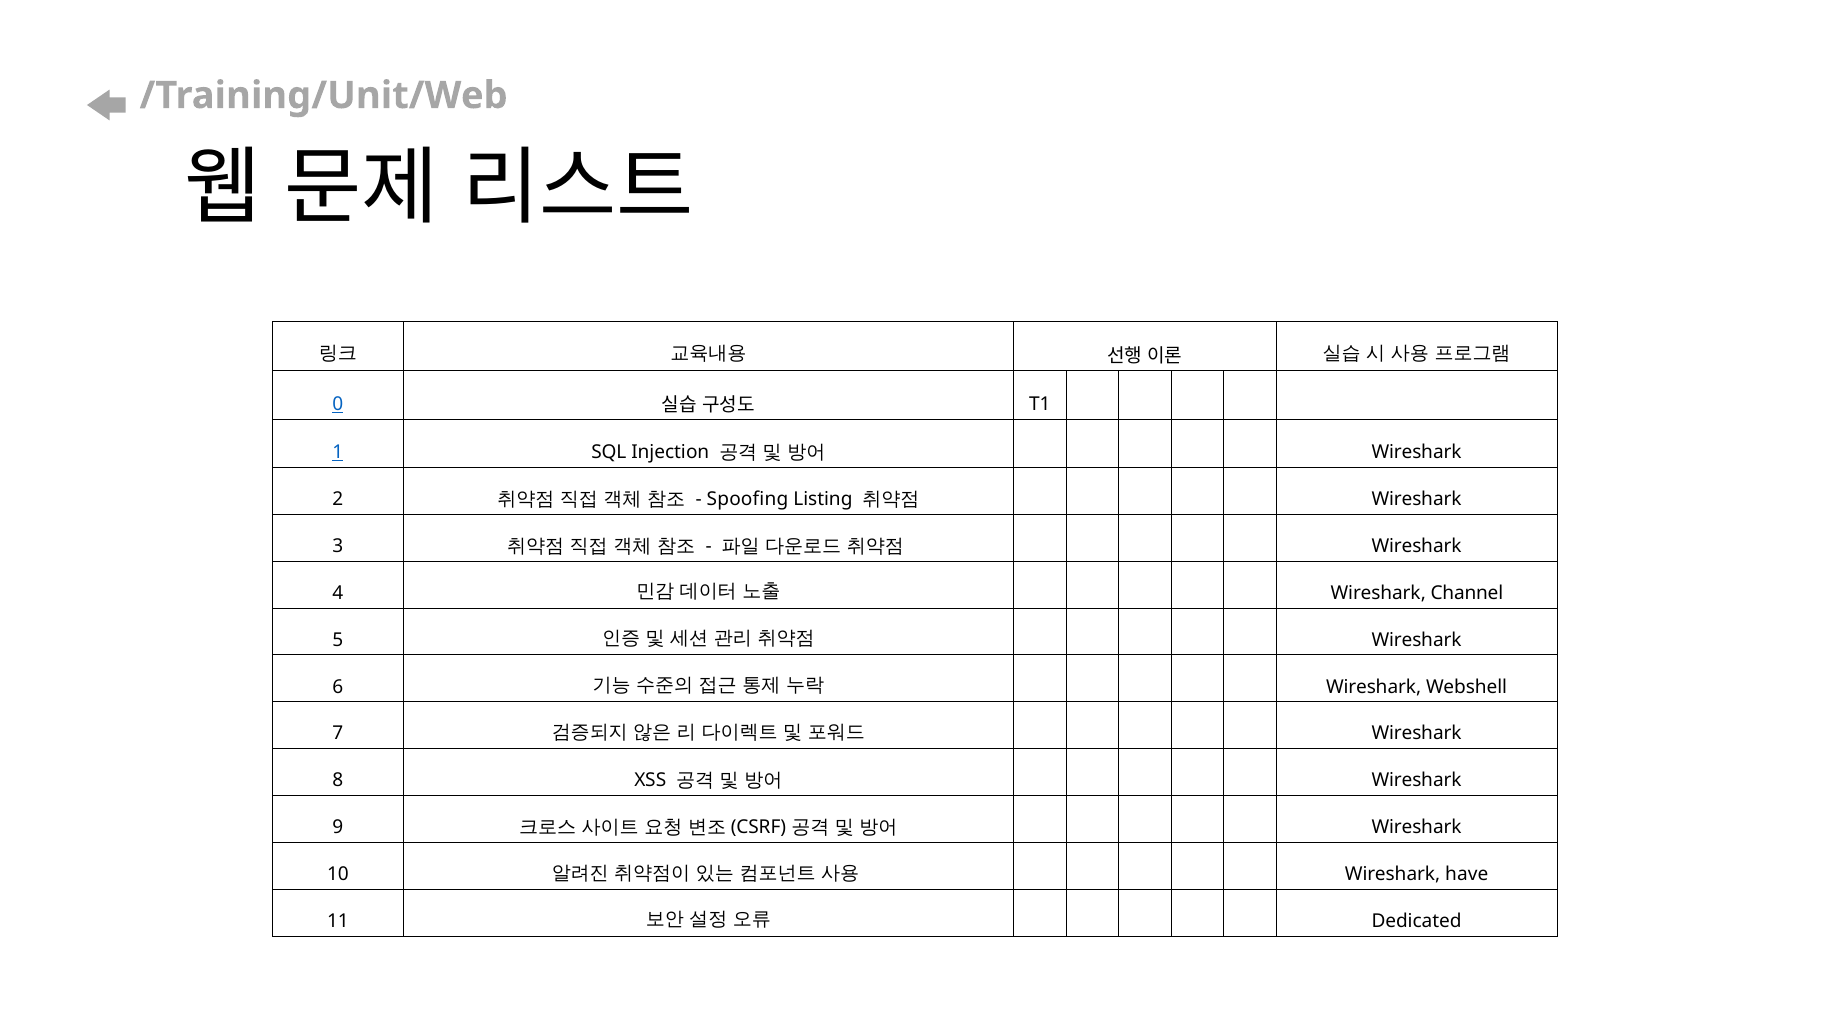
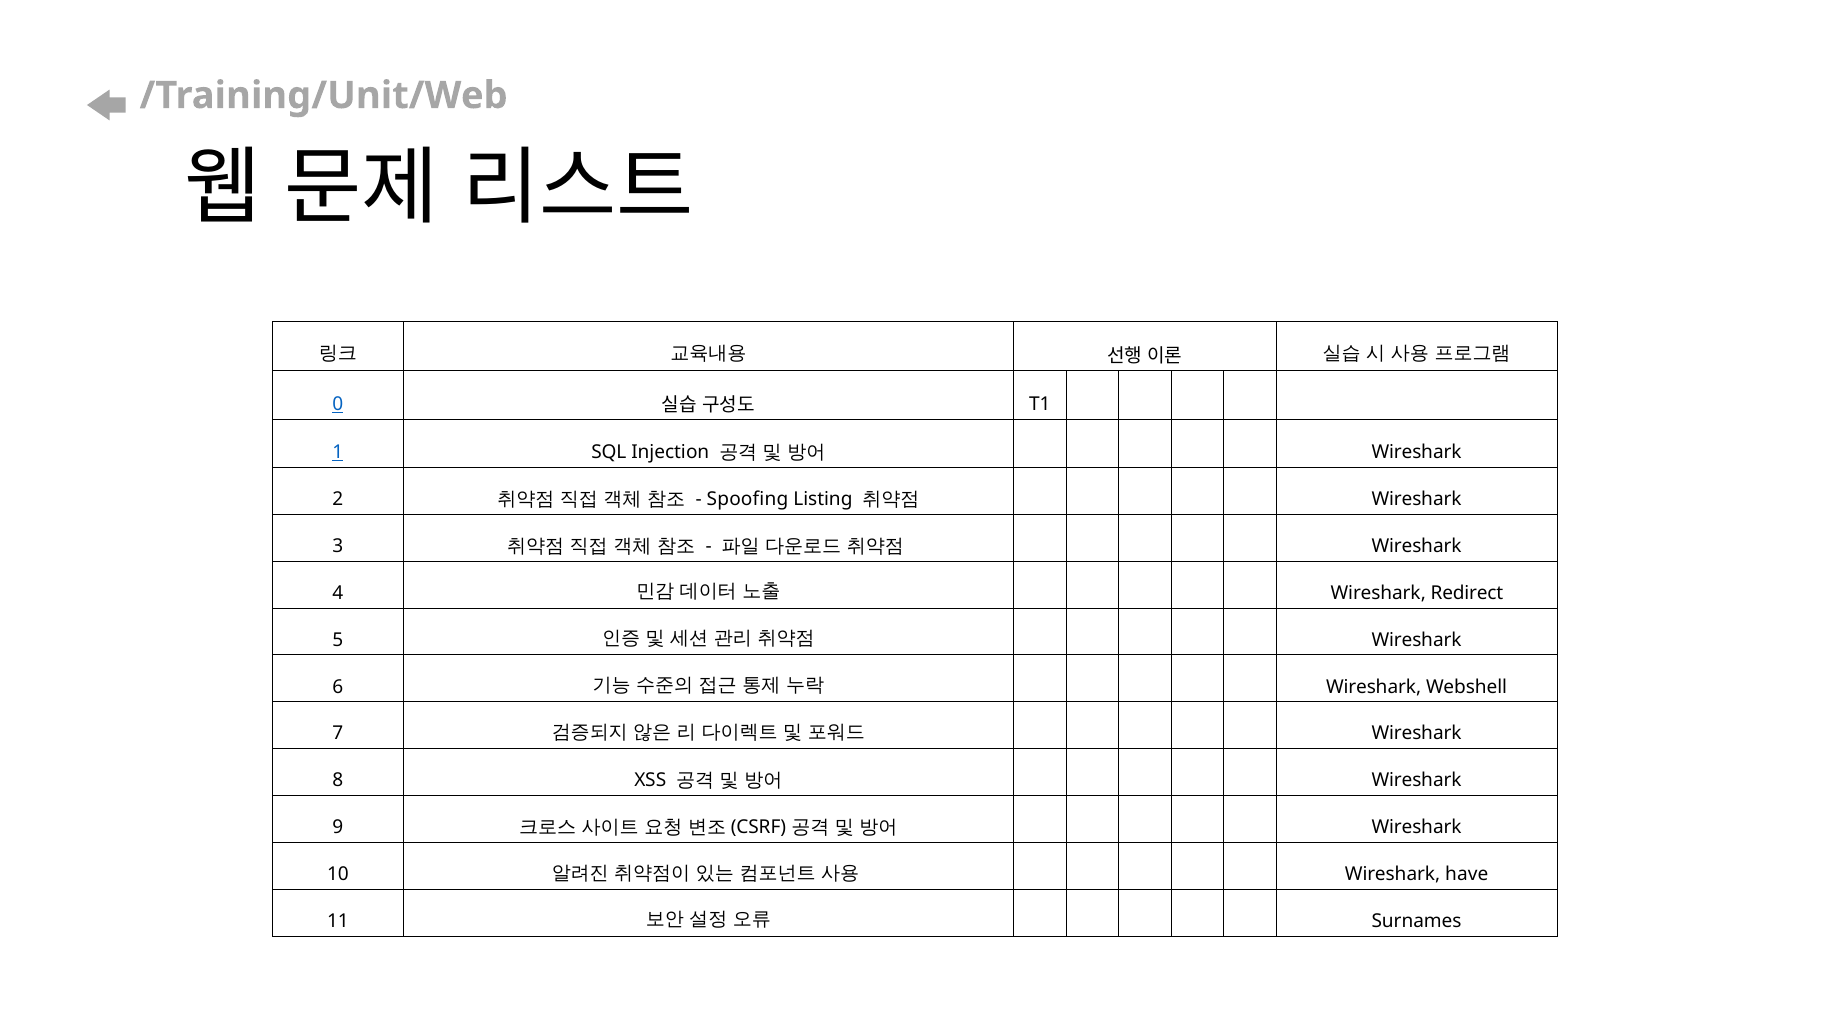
Channel: Channel -> Redirect
Dedicated: Dedicated -> Surnames
